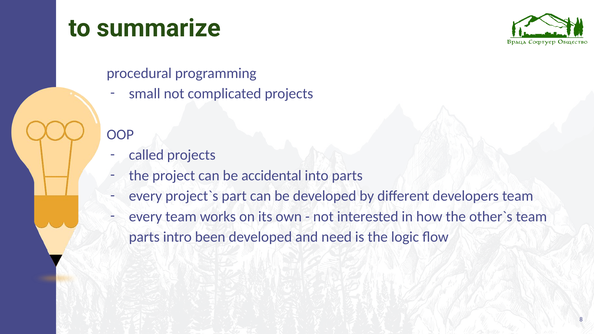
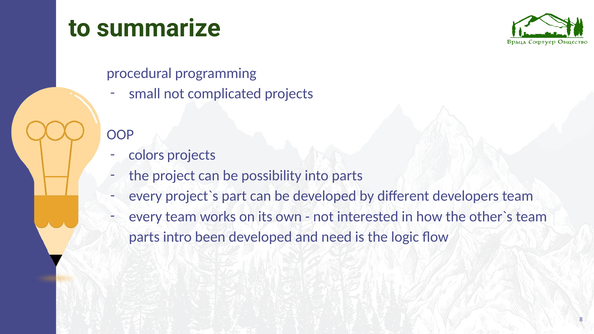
called: called -> colors
accidental: accidental -> possibility
